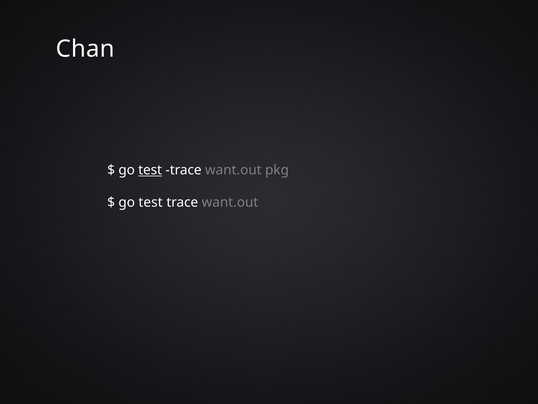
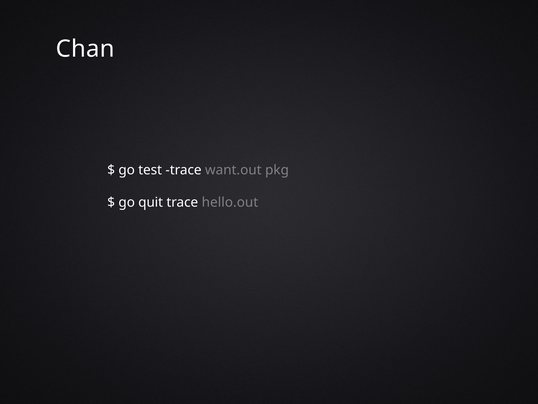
test at (150, 170) underline: present -> none
test at (151, 202): test -> quit
want.out at (230, 202): want.out -> hello.out
